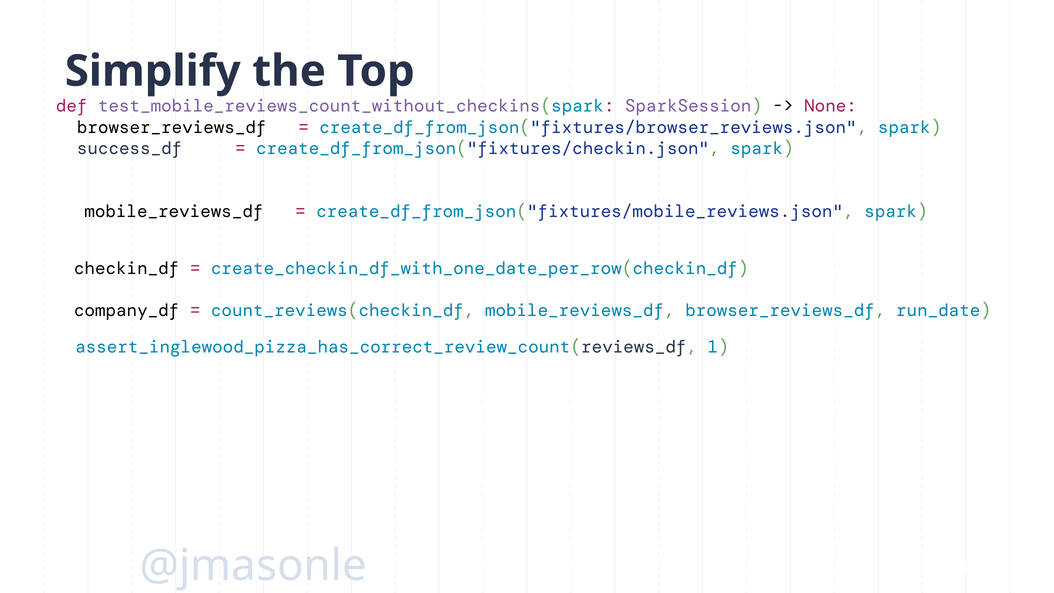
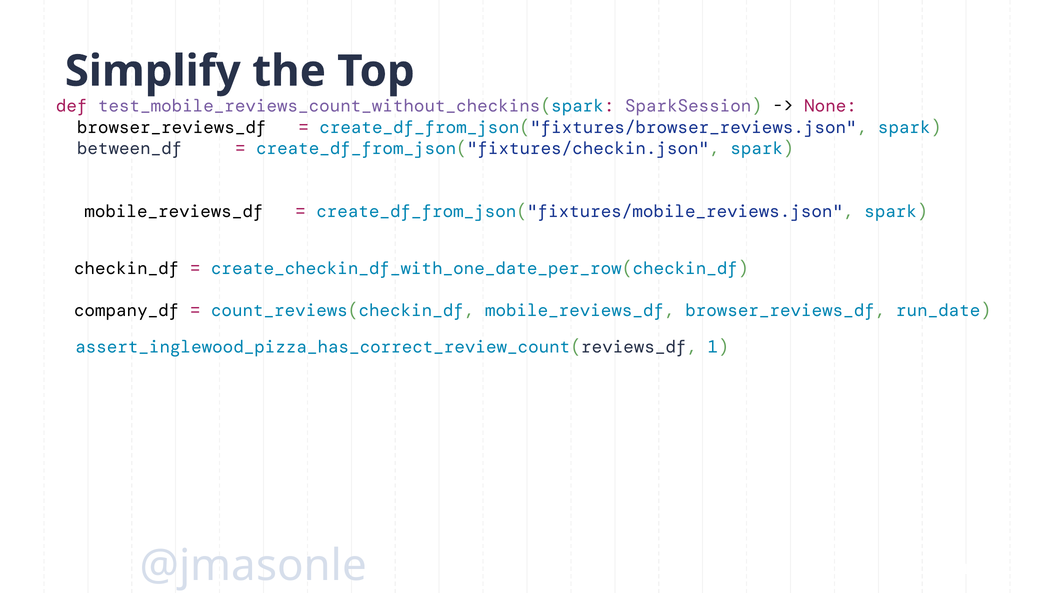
success_df: success_df -> between_df
